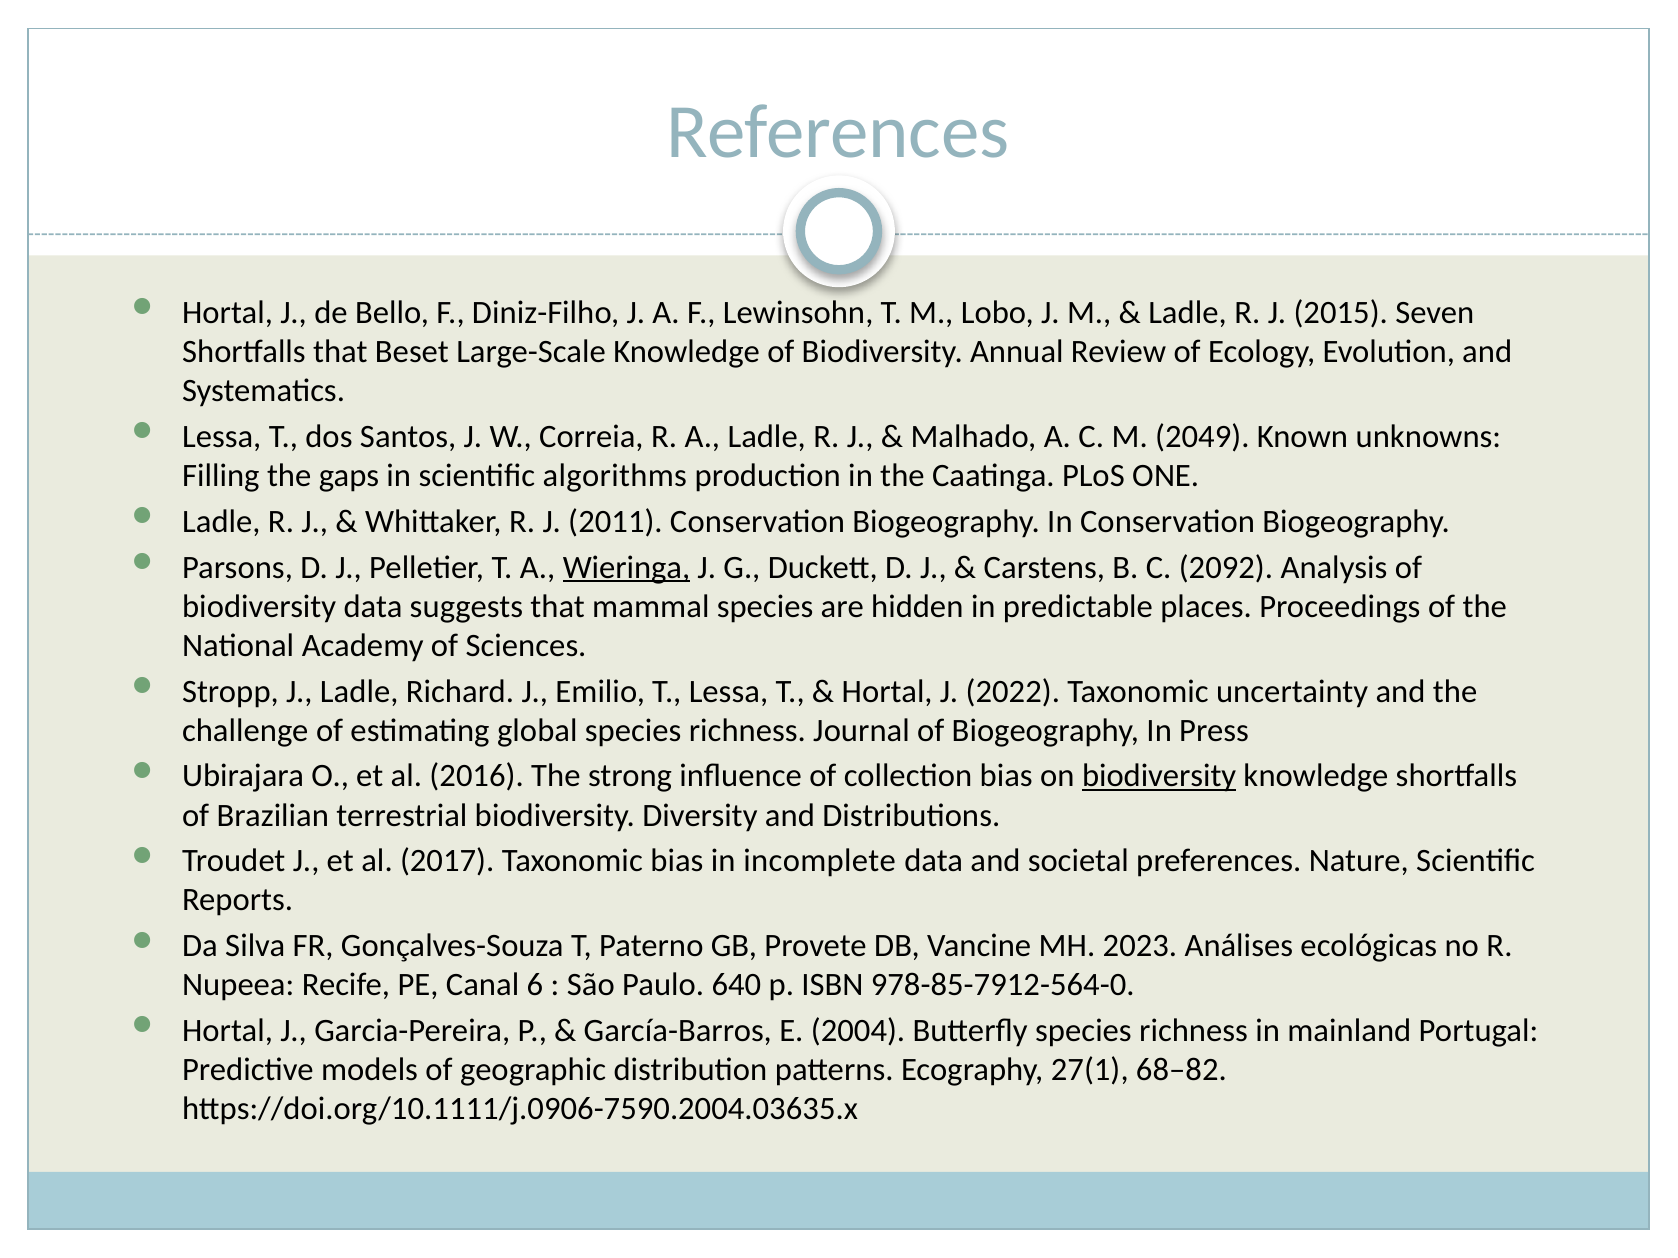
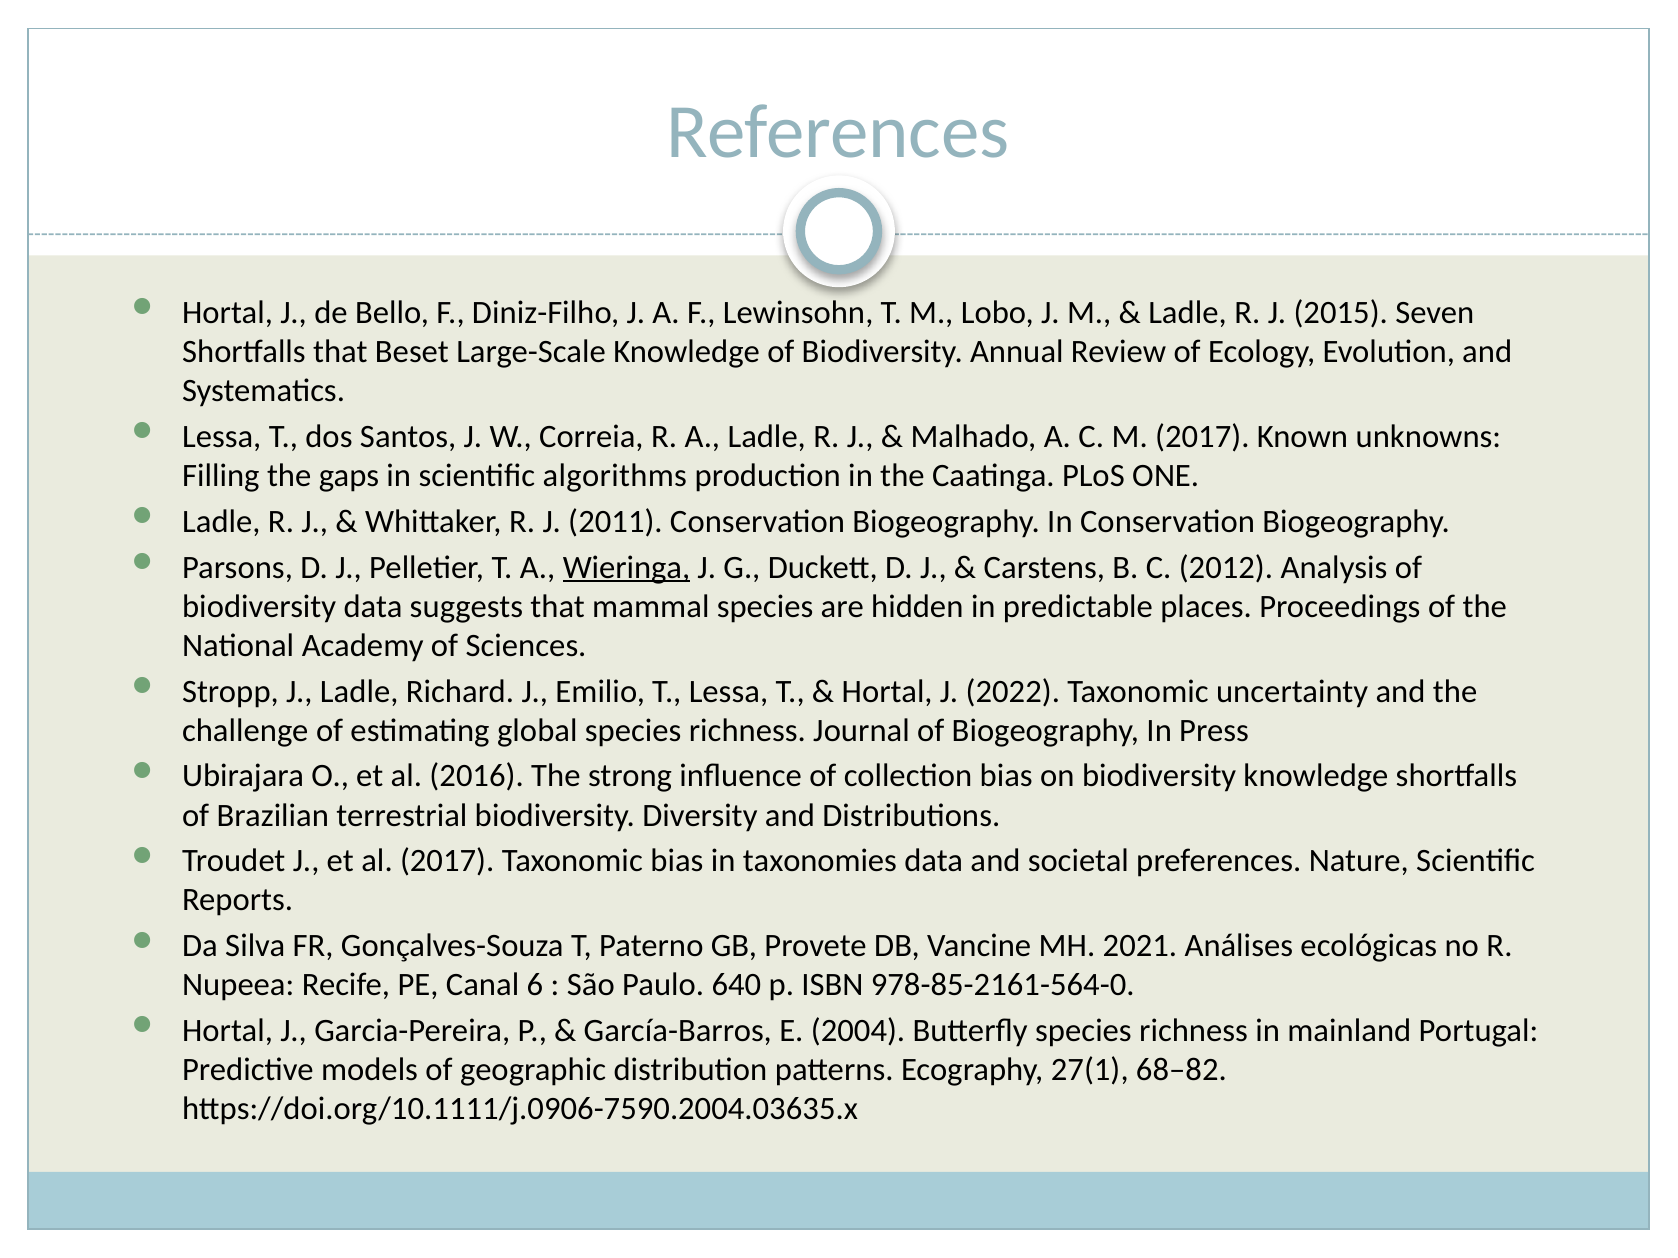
M 2049: 2049 -> 2017
2092: 2092 -> 2012
biodiversity at (1159, 777) underline: present -> none
incomplete: incomplete -> taxonomies
2023: 2023 -> 2021
978-85-7912-564-0: 978-85-7912-564-0 -> 978-85-2161-564-0
